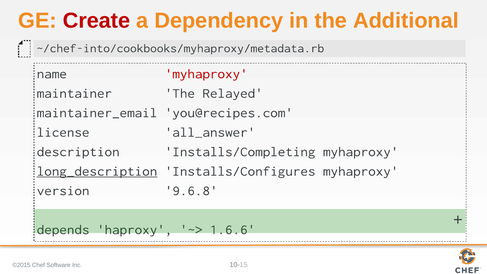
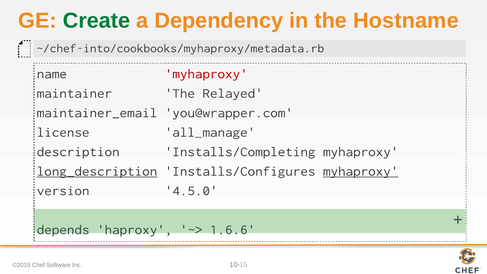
Create colour: red -> green
Additional: Additional -> Hostname
you@recipes.com: you@recipes.com -> you@wrapper.com
all_answer: all_answer -> all_manage
myhaproxy at (361, 171) underline: none -> present
9.6.8: 9.6.8 -> 4.5.0
